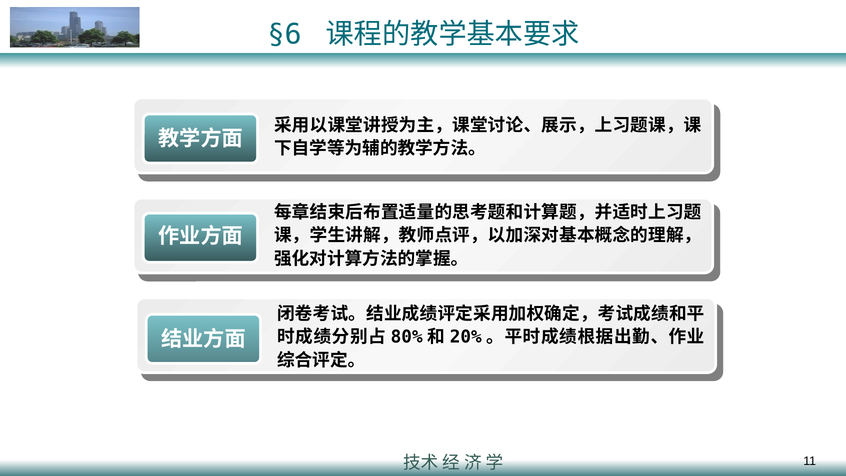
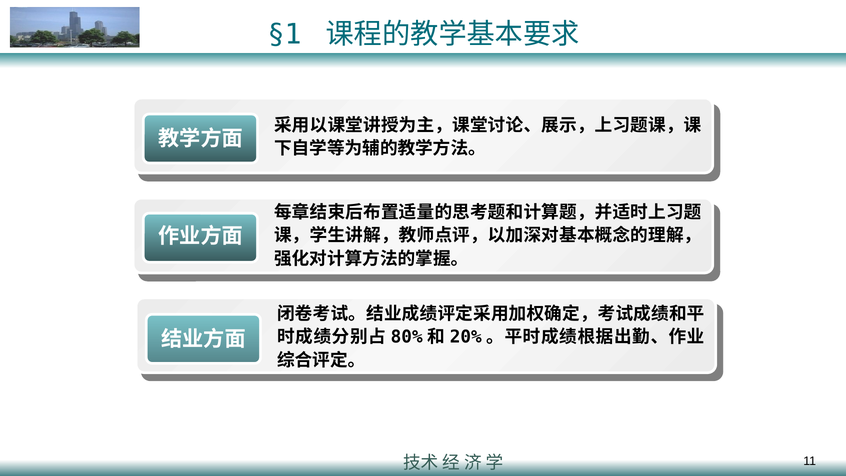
§6: §6 -> §1
